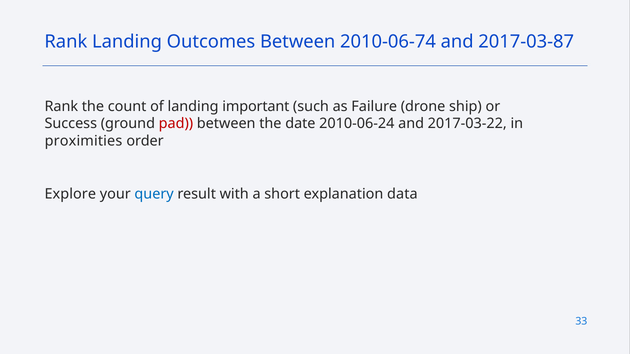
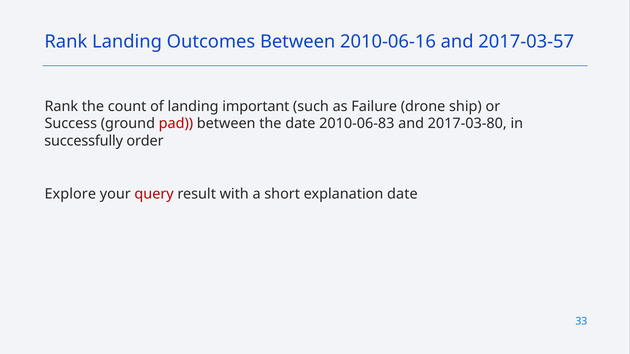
2010-06-74: 2010-06-74 -> 2010-06-16
2017-03-87: 2017-03-87 -> 2017-03-57
2010-06-24: 2010-06-24 -> 2010-06-83
2017-03-22: 2017-03-22 -> 2017-03-80
proximities: proximities -> successfully
query colour: blue -> red
explanation data: data -> date
